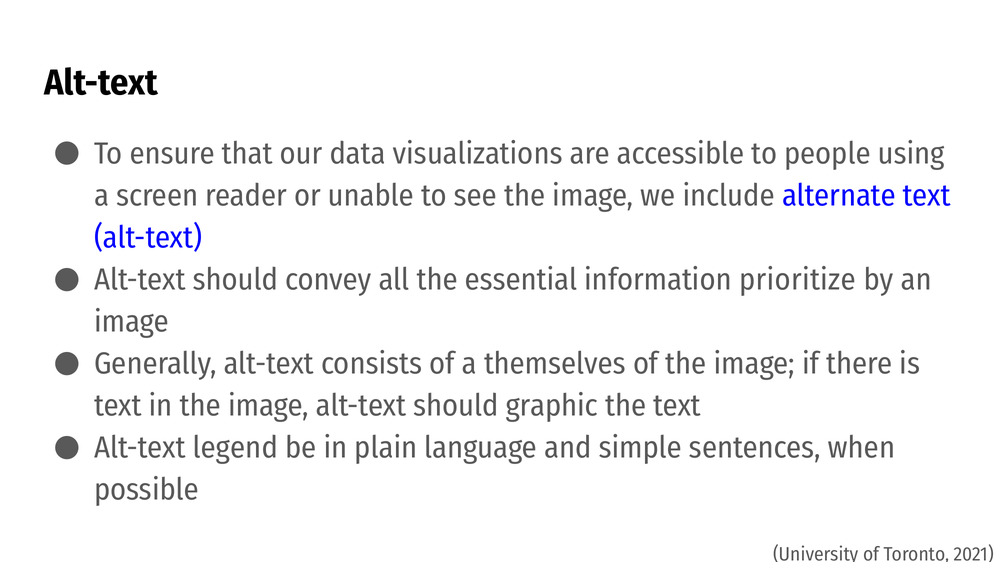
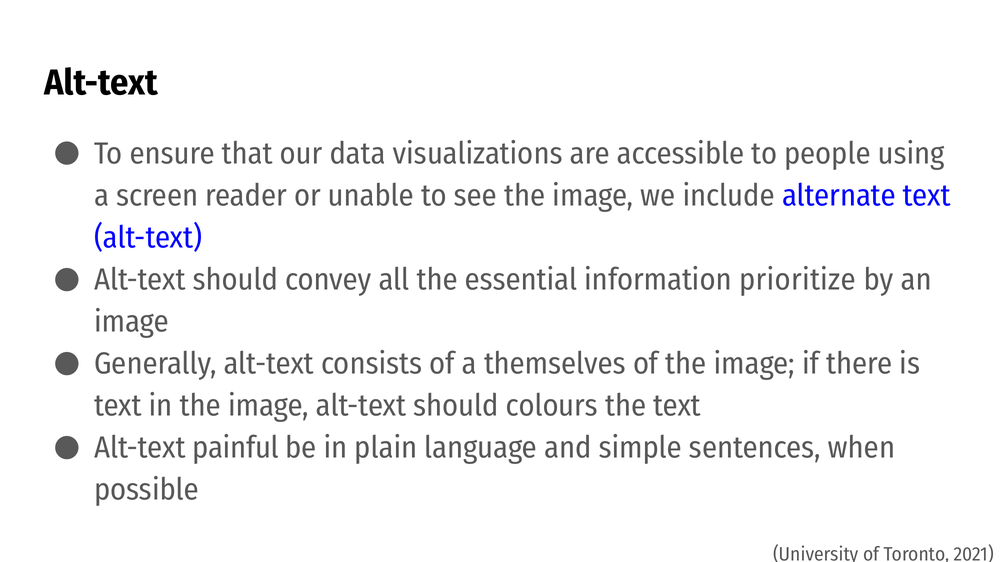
graphic: graphic -> colours
legend: legend -> painful
